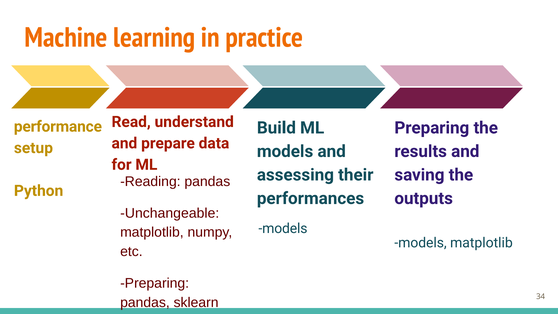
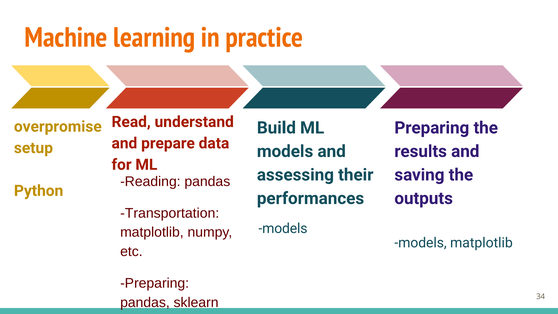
performance: performance -> overpromise
Unchangeable: Unchangeable -> Transportation
